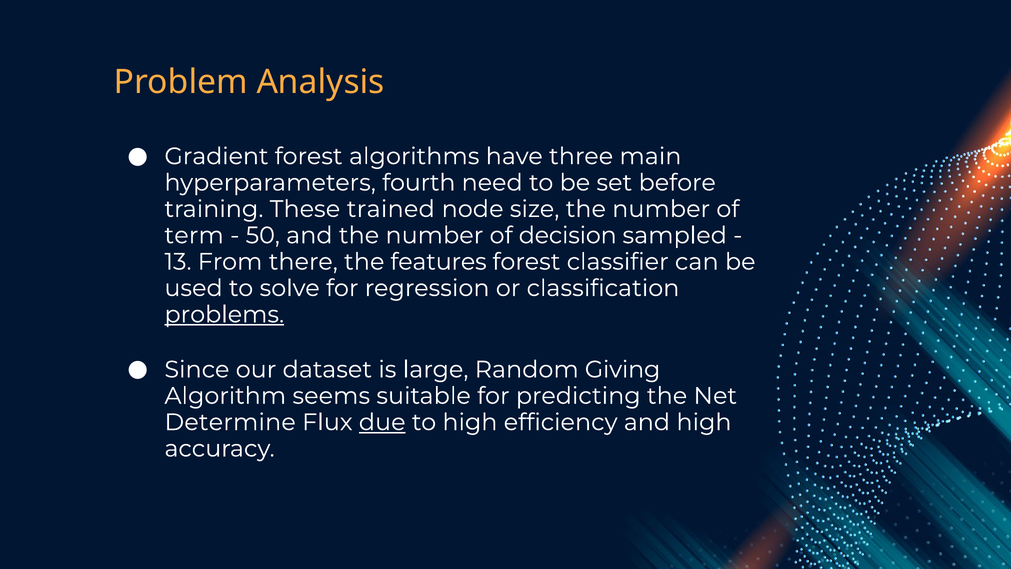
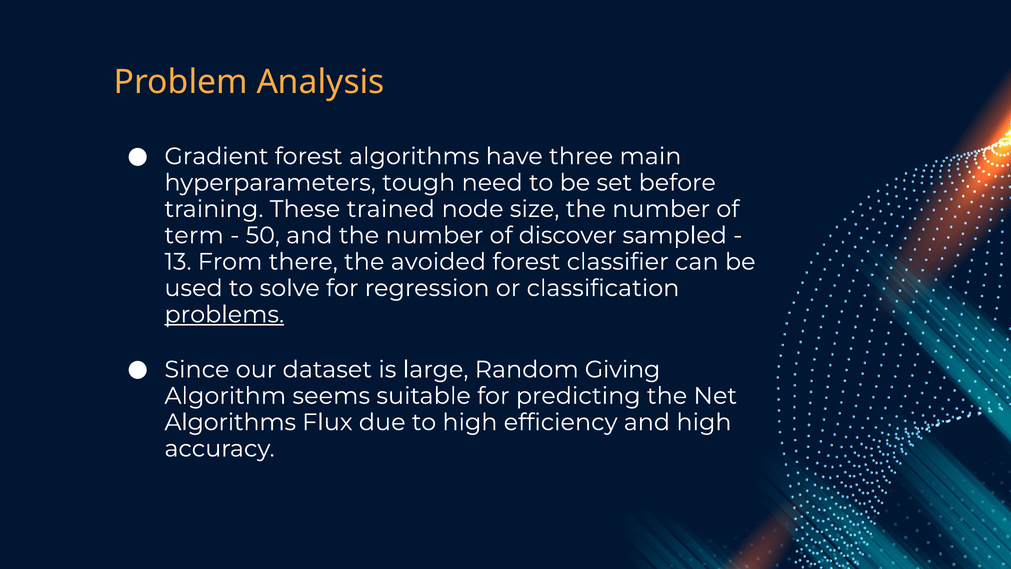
fourth: fourth -> tough
decision: decision -> discover
features: features -> avoided
Determine at (230, 422): Determine -> Algorithms
due underline: present -> none
